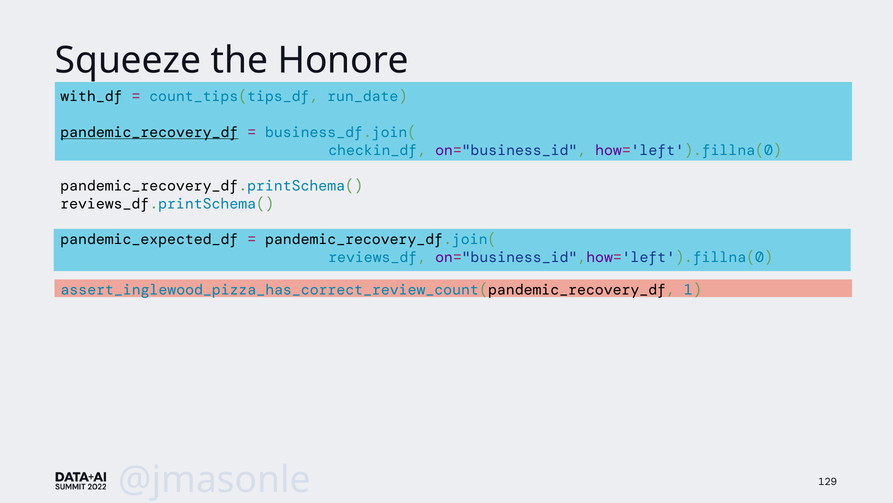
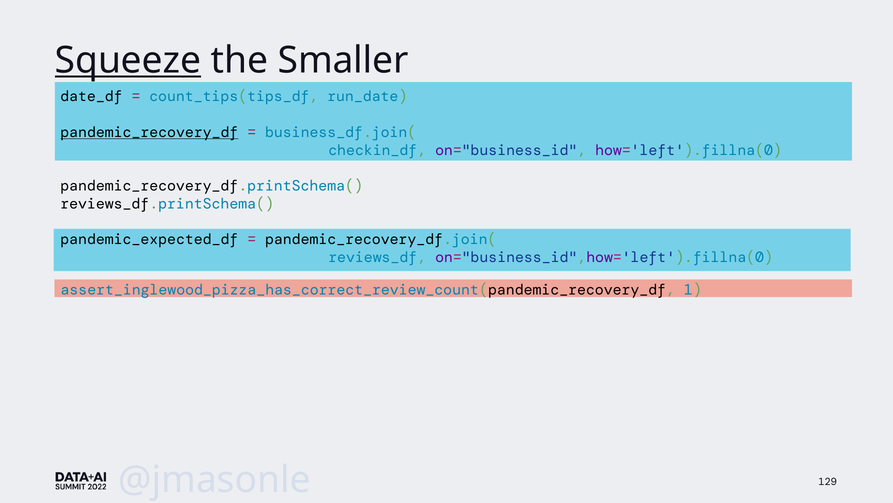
Squeeze underline: none -> present
Honore: Honore -> Smaller
with_df: with_df -> date_df
